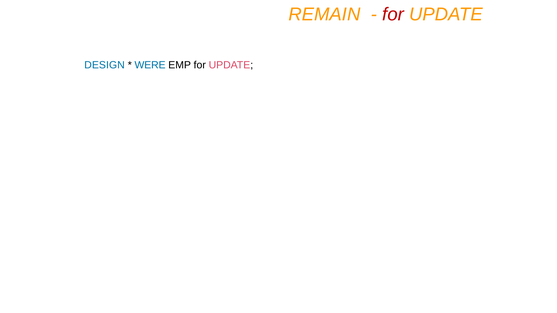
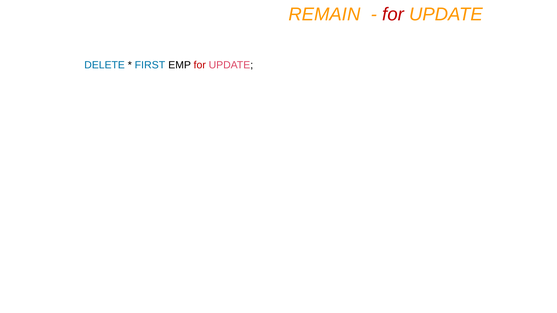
DESIGN: DESIGN -> DELETE
WERE: WERE -> FIRST
for at (200, 65) colour: black -> red
